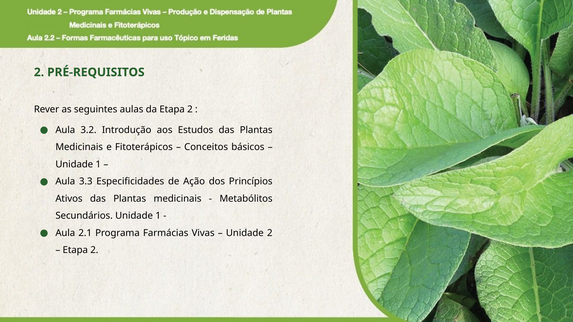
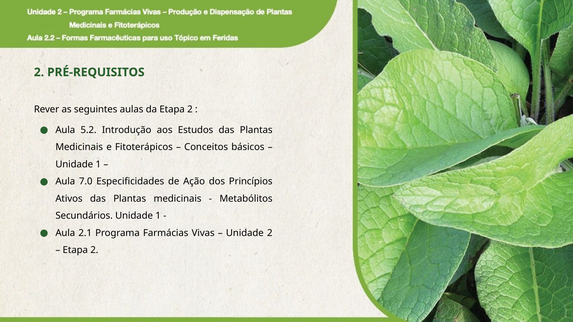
3.2: 3.2 -> 5.2
3.3: 3.3 -> 7.0
